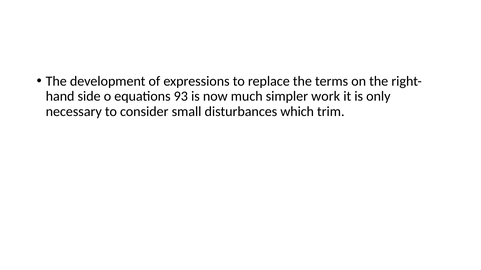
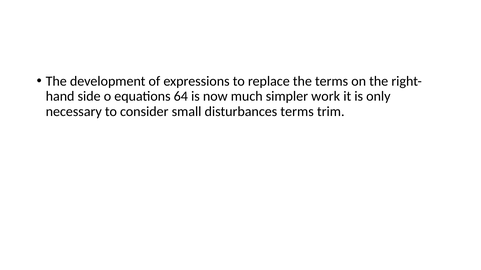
93: 93 -> 64
disturbances which: which -> terms
